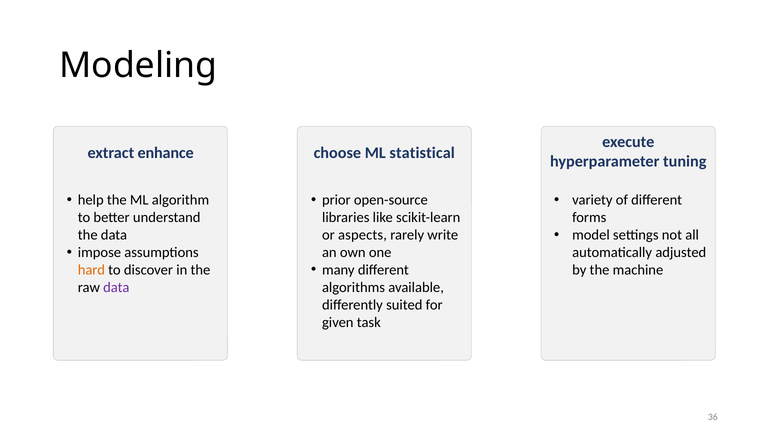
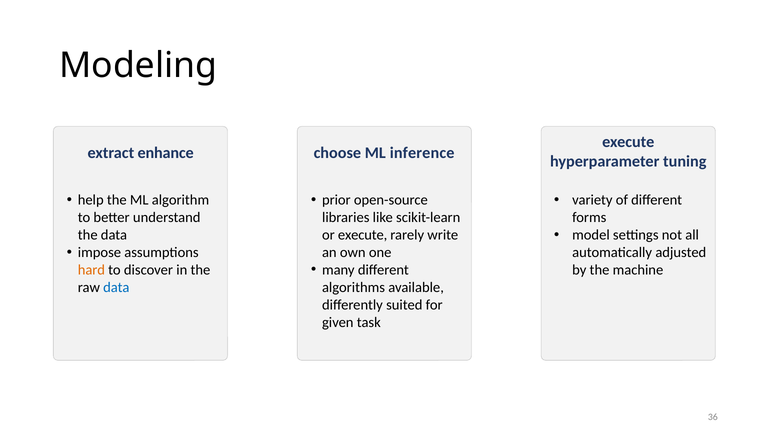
statistical: statistical -> inference
or aspects: aspects -> execute
data at (116, 287) colour: purple -> blue
